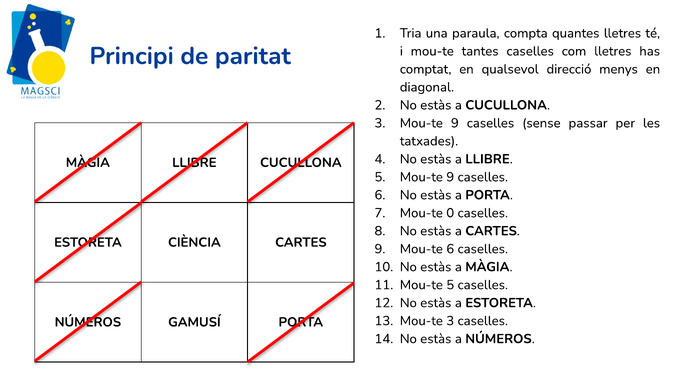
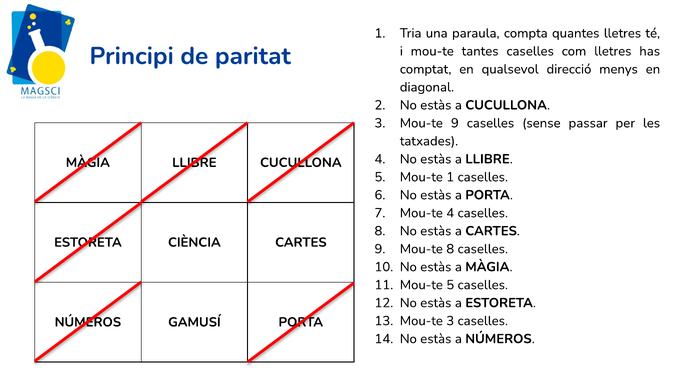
5 Mou-te 9: 9 -> 1
Mou-te 0: 0 -> 4
Mou-te 6: 6 -> 8
